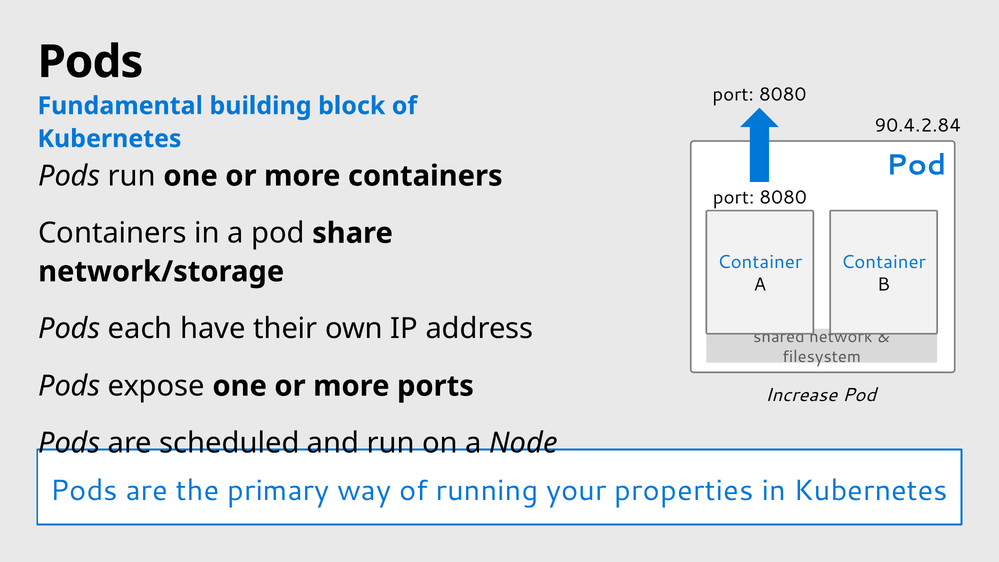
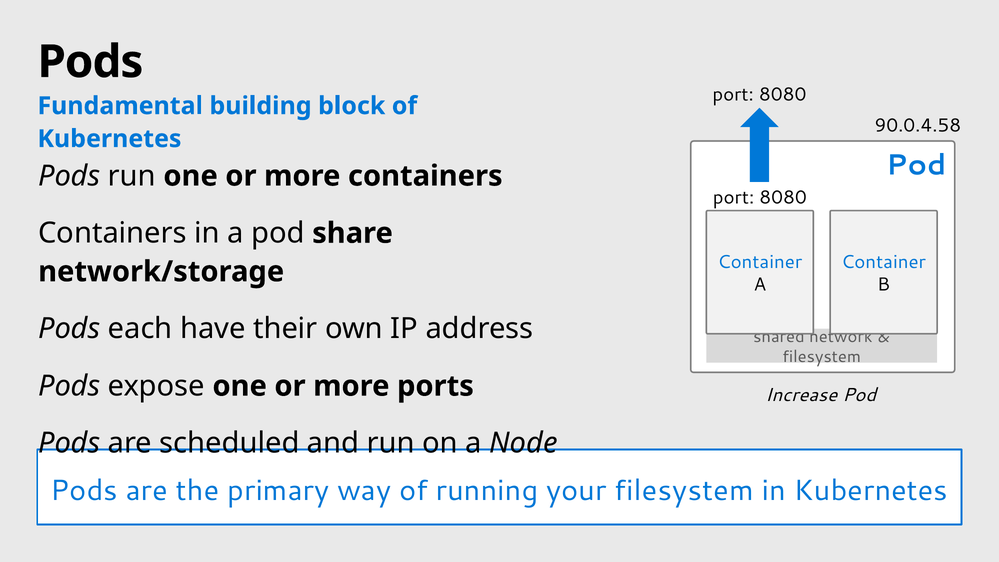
90.4.2.84: 90.4.2.84 -> 90.0.4.58
your properties: properties -> filesystem
